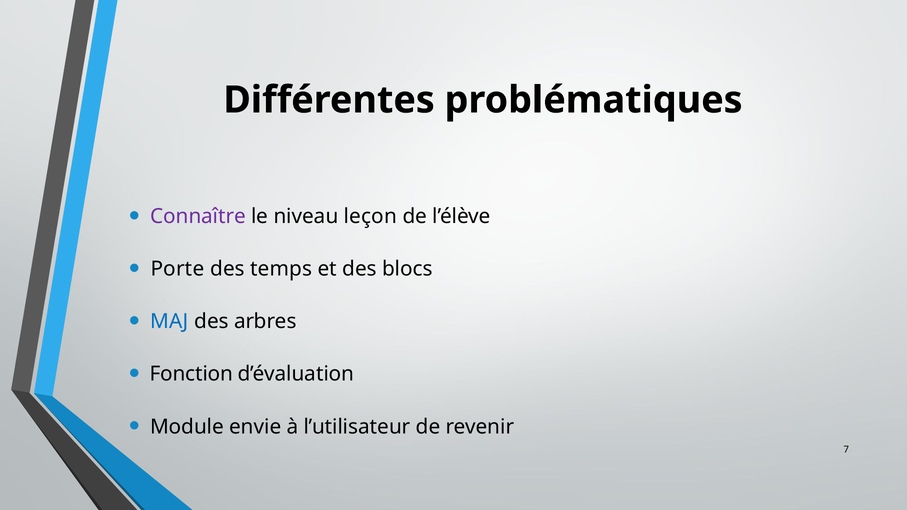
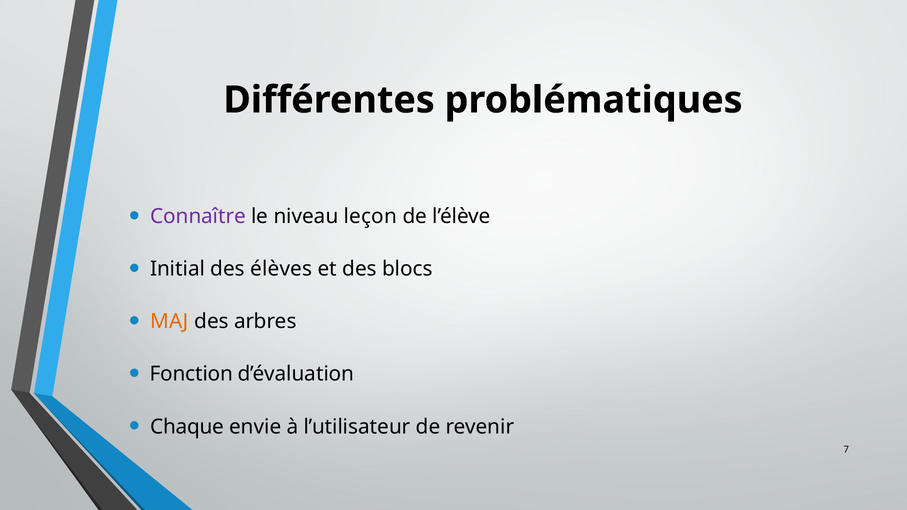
Porte: Porte -> Initial
temps: temps -> élèves
MAJ colour: blue -> orange
Module: Module -> Chaque
